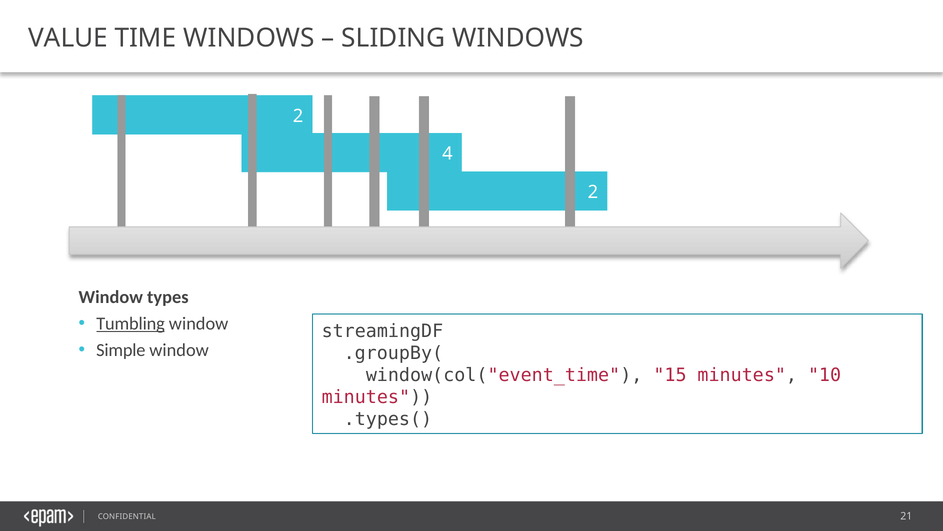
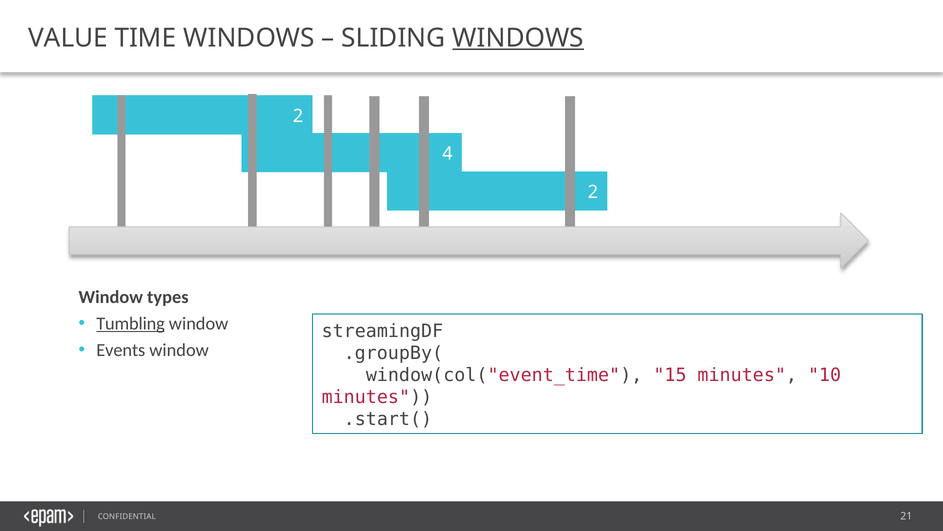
WINDOWS at (518, 38) underline: none -> present
Simple: Simple -> Events
.types(: .types( -> .start(
